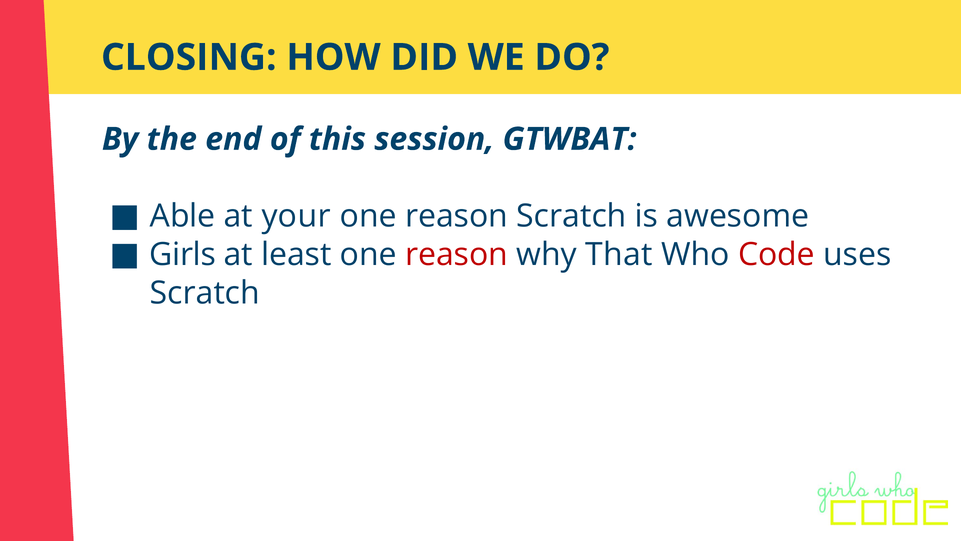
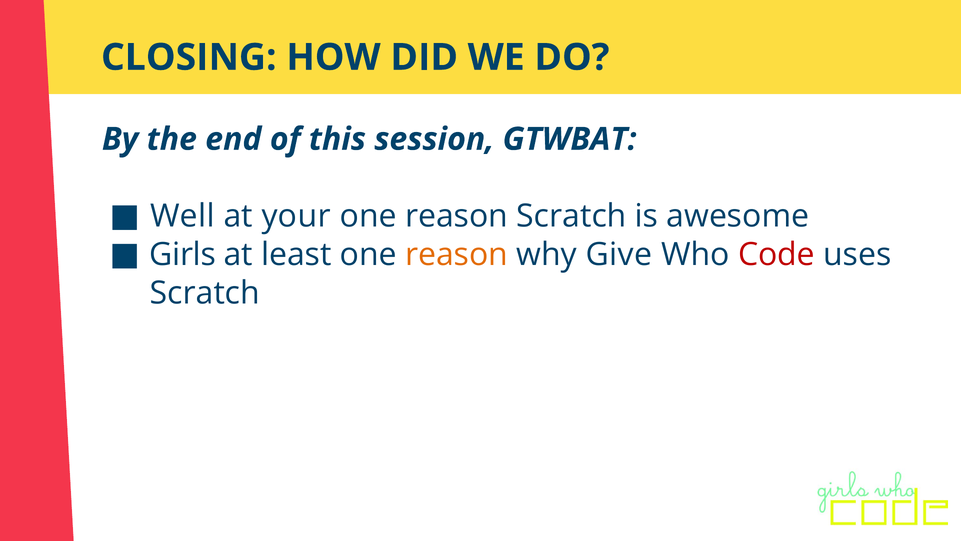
Able: Able -> Well
reason at (457, 254) colour: red -> orange
That: That -> Give
